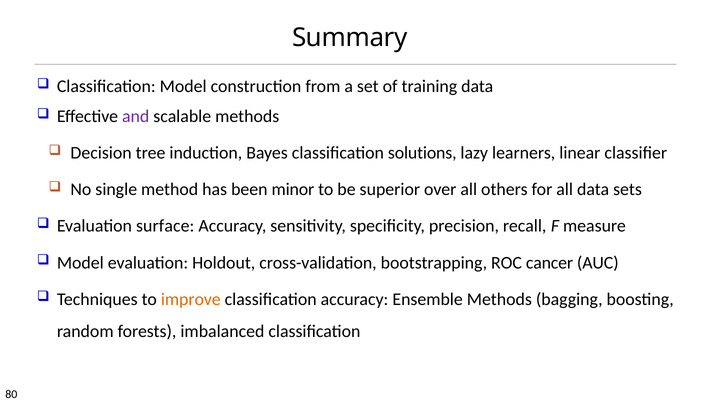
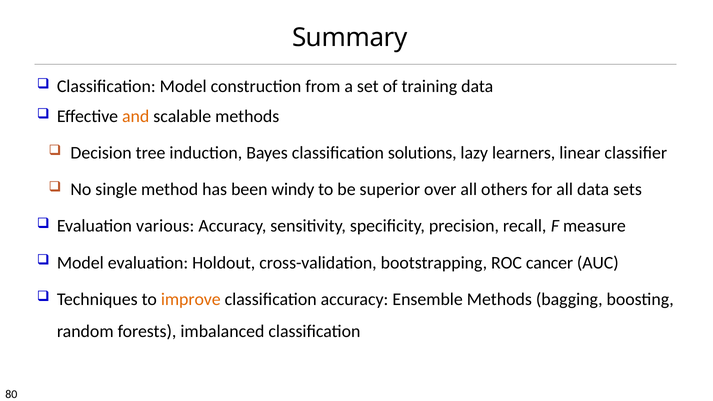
and colour: purple -> orange
minor: minor -> windy
surface: surface -> various
